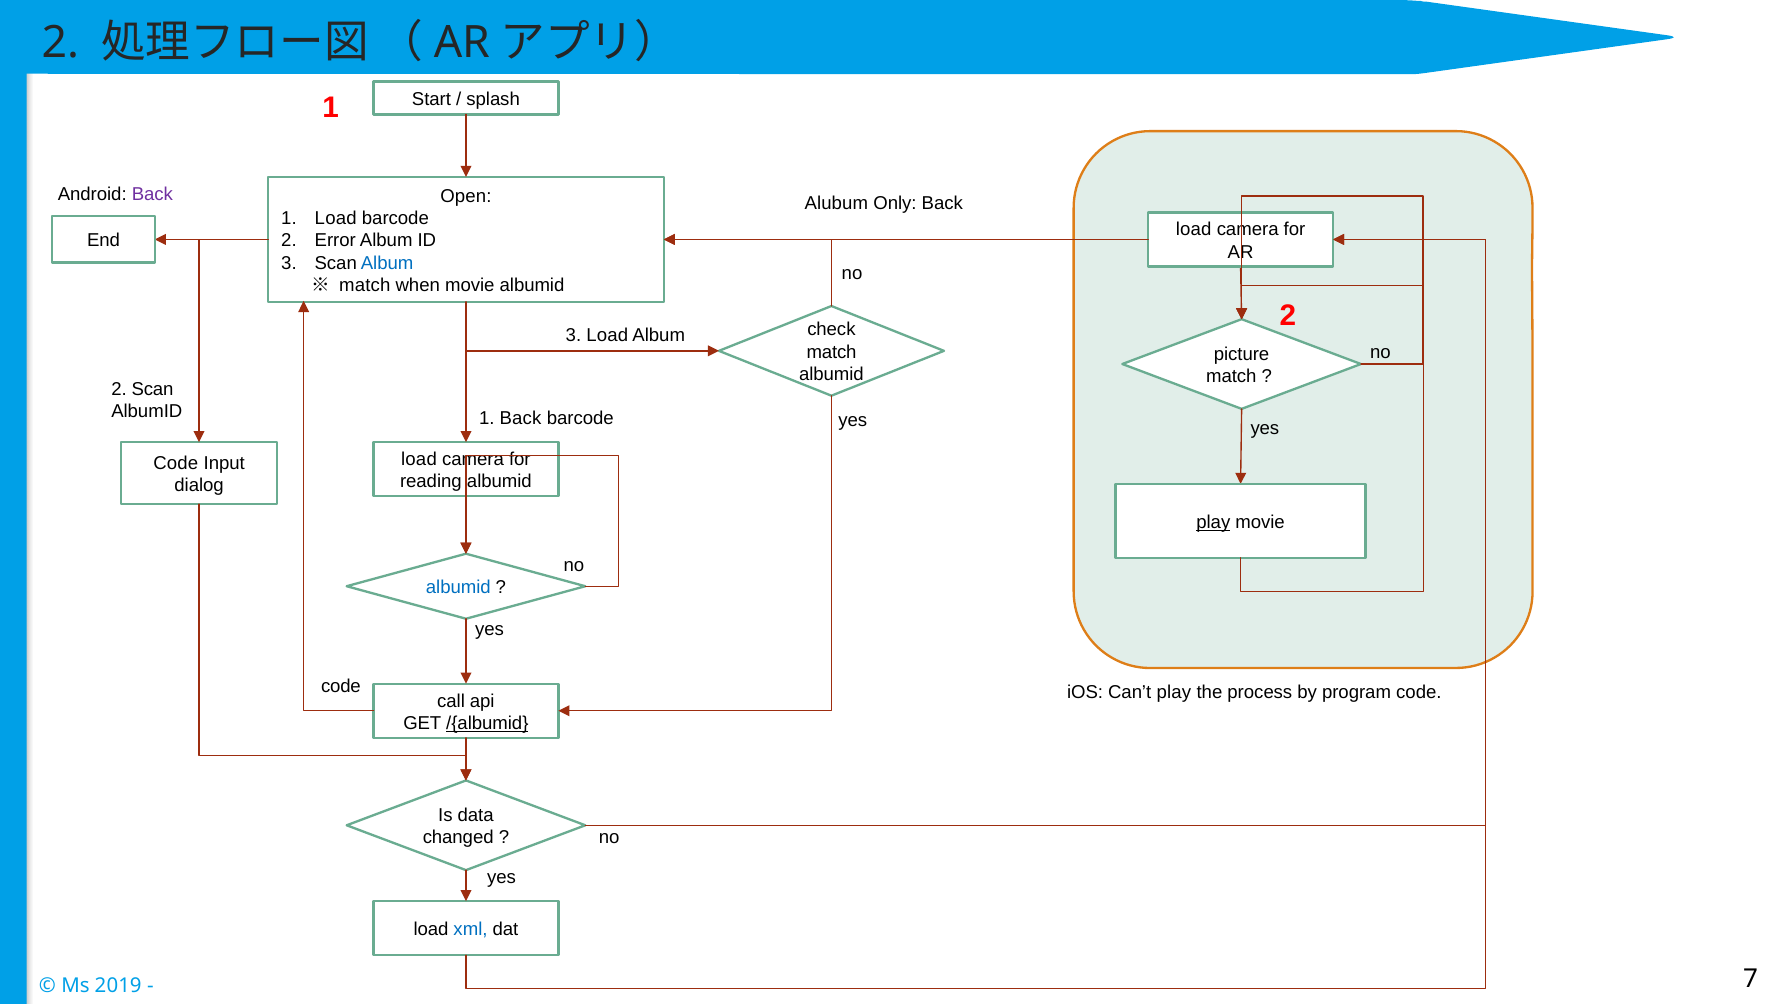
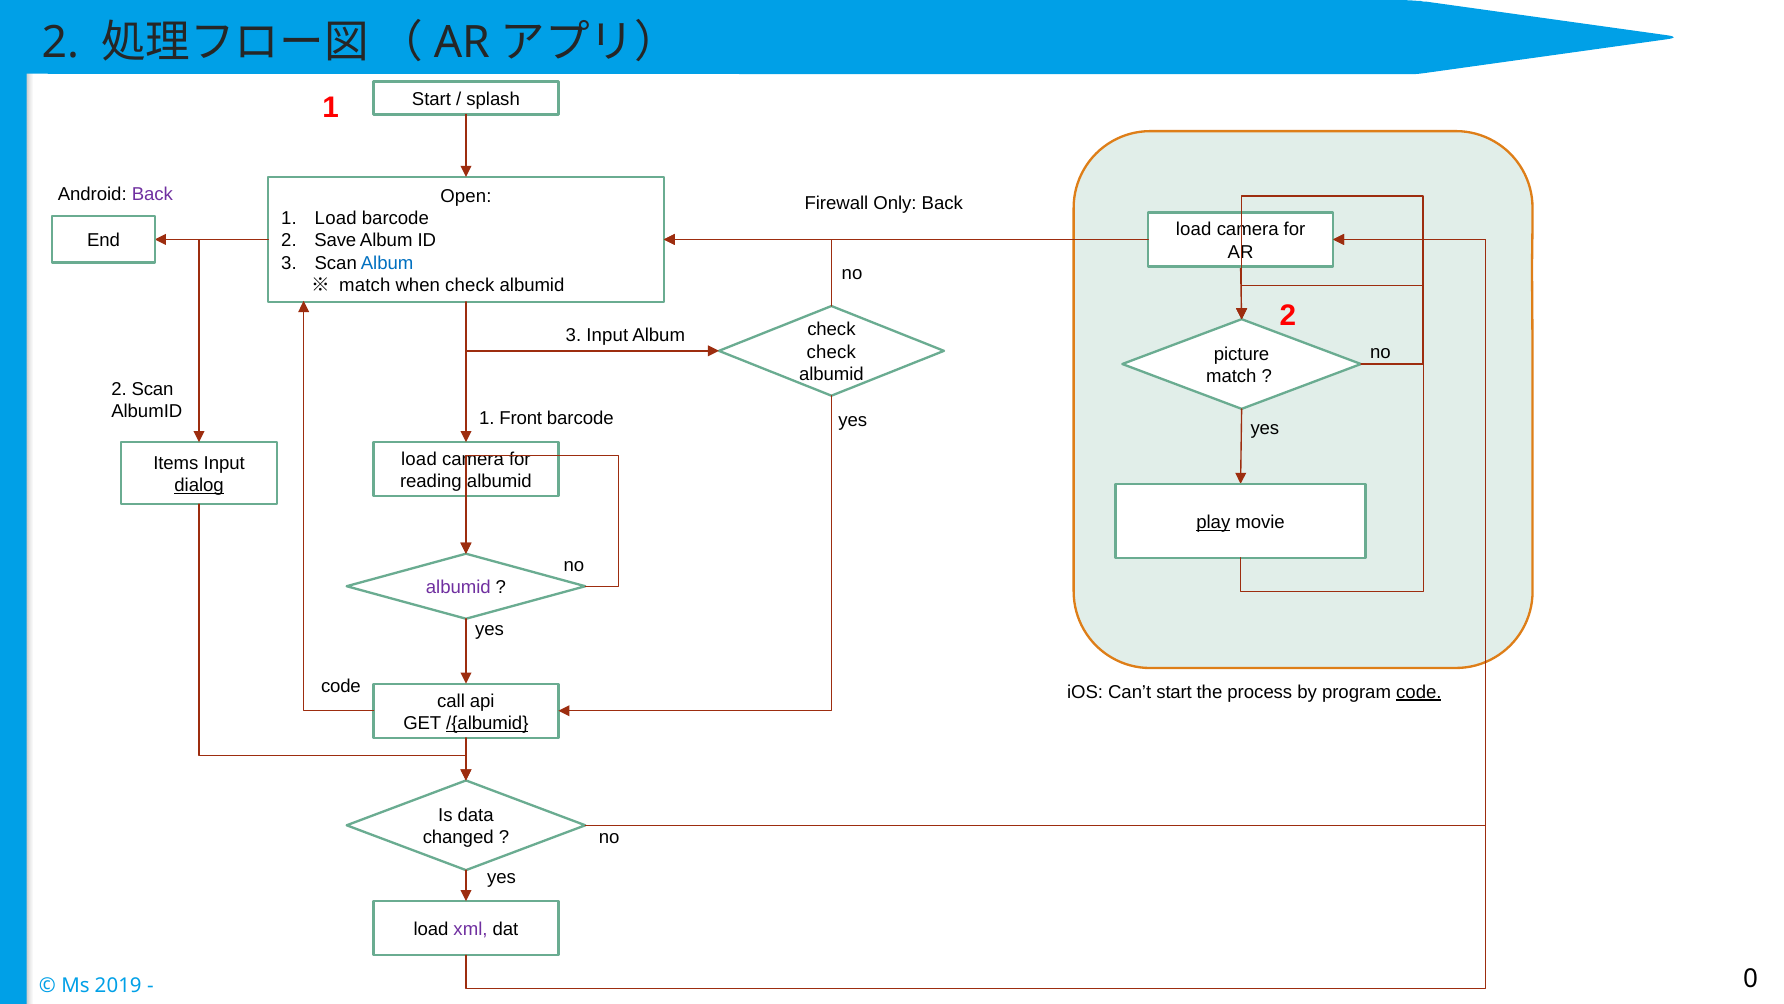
Alubum: Alubum -> Firewall
Error: Error -> Save
when movie: movie -> check
3 Load: Load -> Input
match at (832, 352): match -> check
1 Back: Back -> Front
Code at (176, 463): Code -> Items
dialog underline: none -> present
albumid at (458, 587) colour: blue -> purple
Can’t play: play -> start
code at (1419, 692) underline: none -> present
xml colour: blue -> purple
7: 7 -> 0
